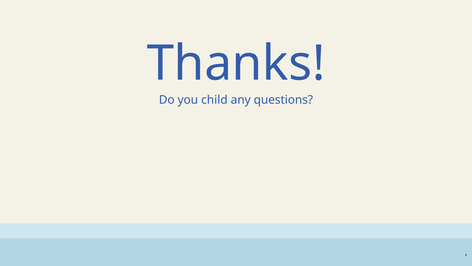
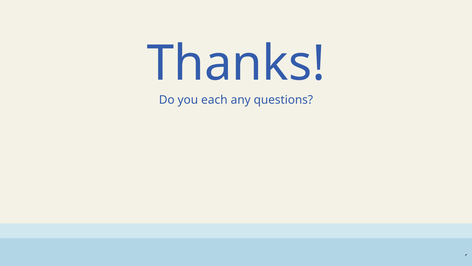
child: child -> each
